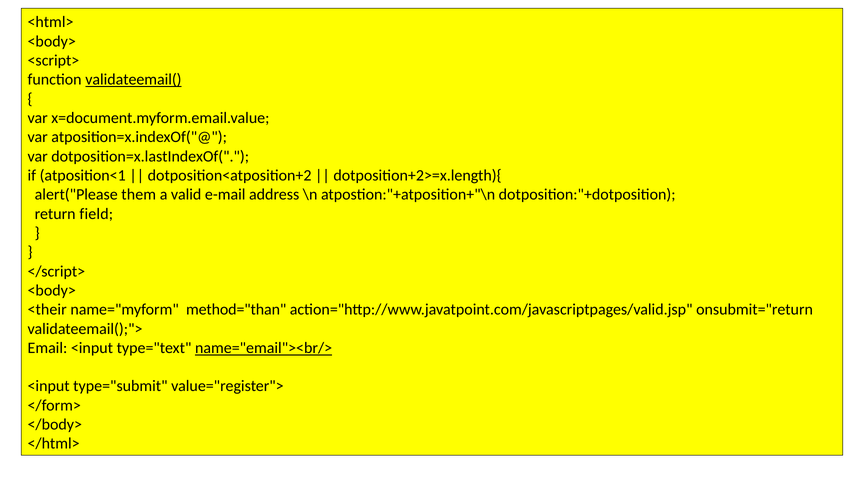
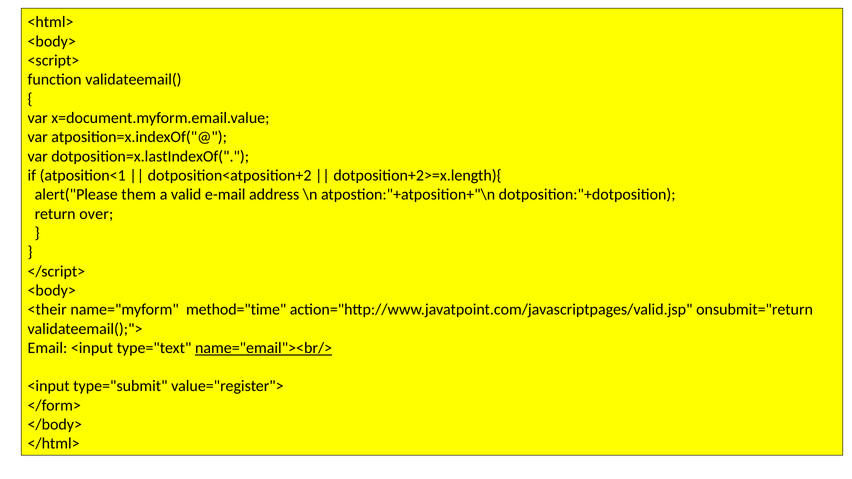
validateemail( underline: present -> none
field: field -> over
method="than: method="than -> method="time
